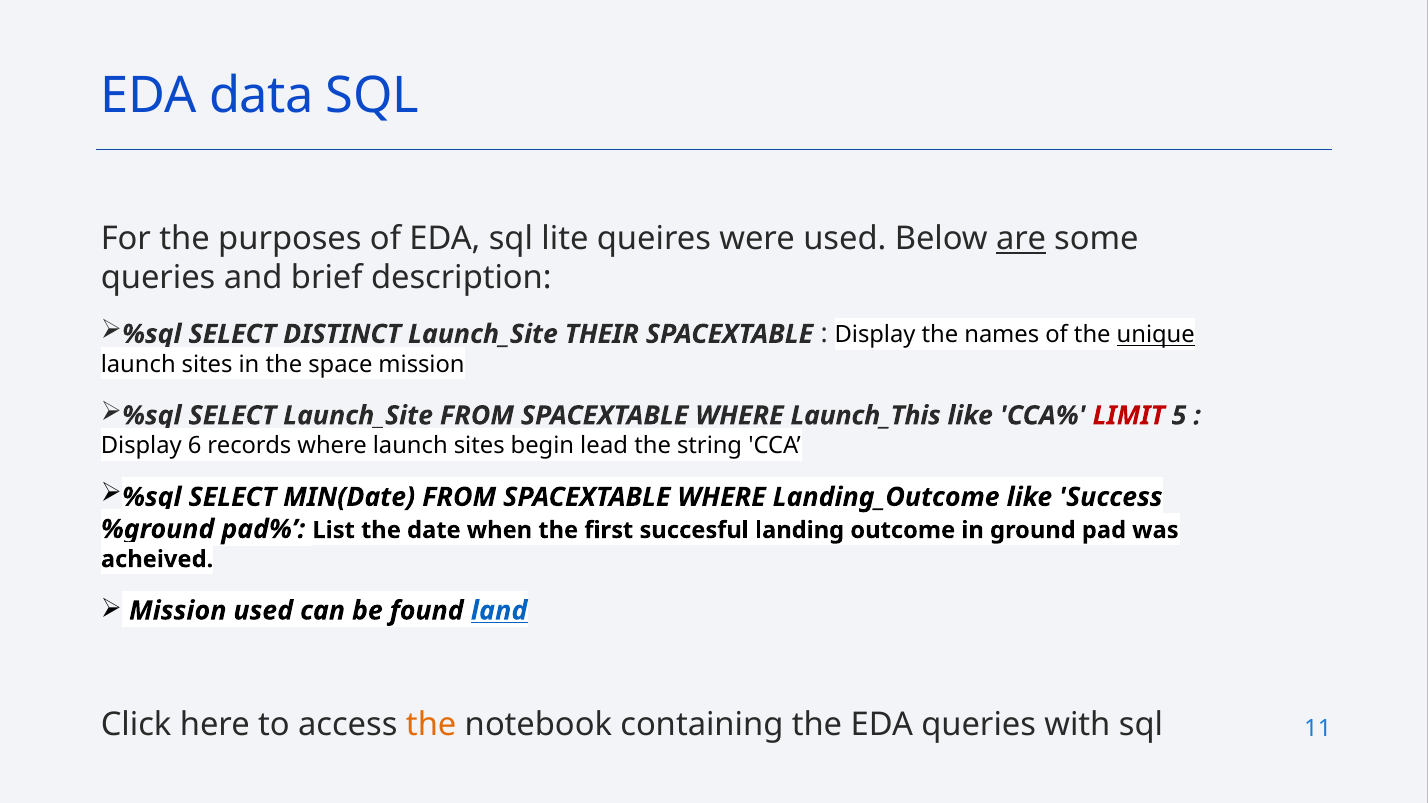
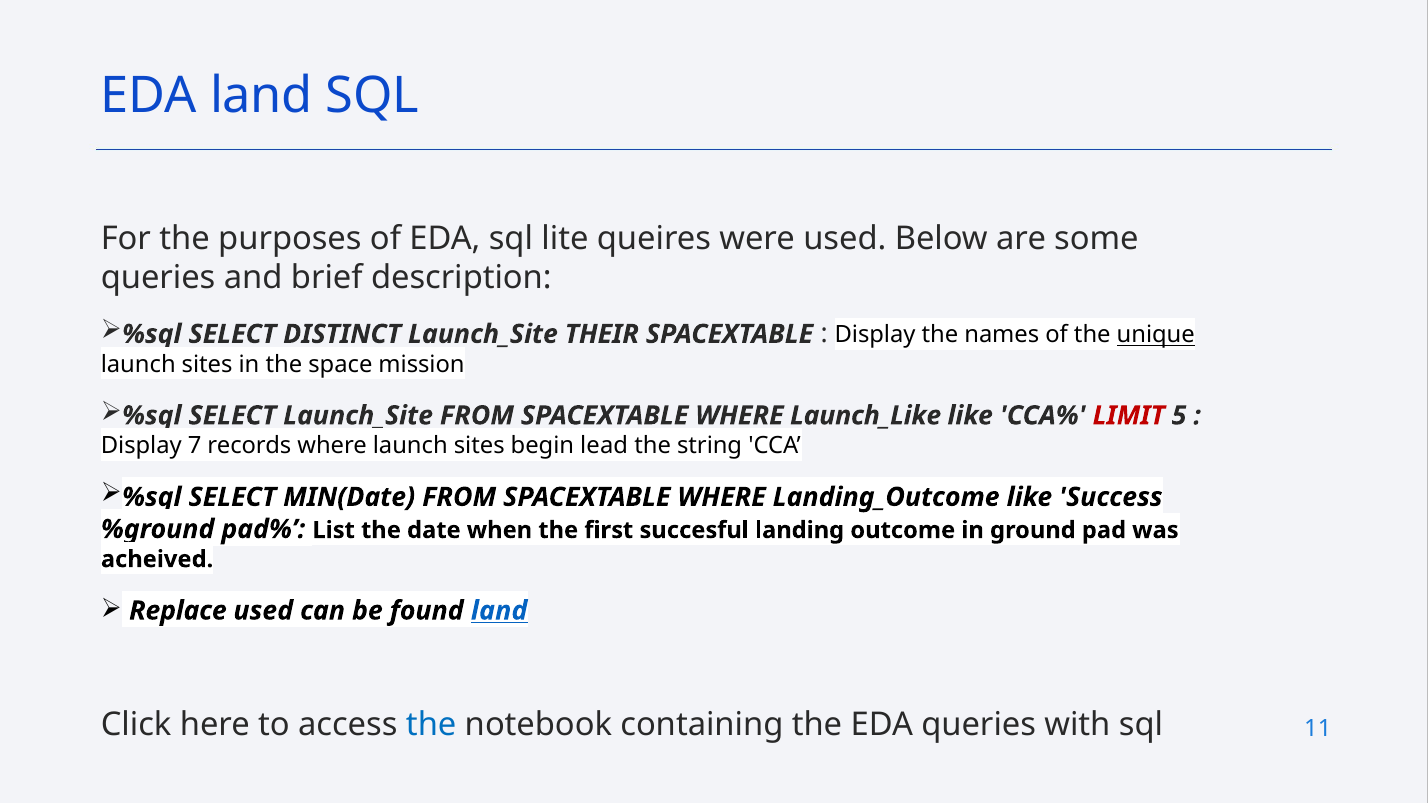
EDA data: data -> land
are underline: present -> none
Launch_This: Launch_This -> Launch_Like
6: 6 -> 7
Mission at (178, 611): Mission -> Replace
the at (431, 725) colour: orange -> blue
